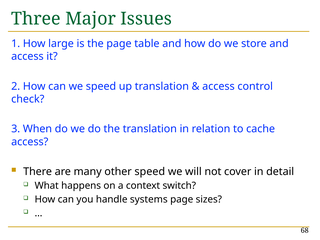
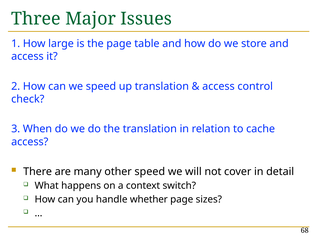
systems: systems -> whether
